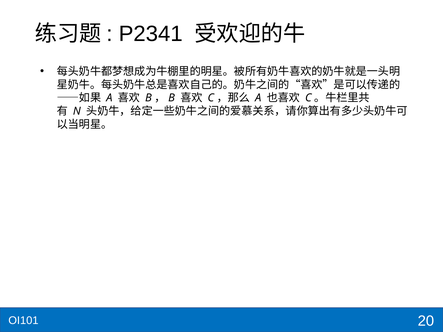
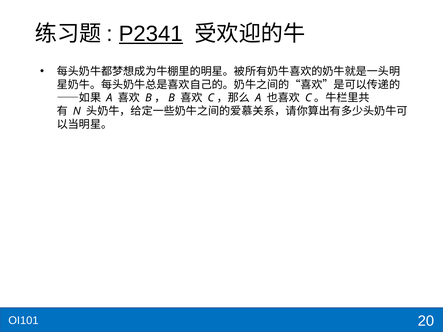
P2341 underline: none -> present
